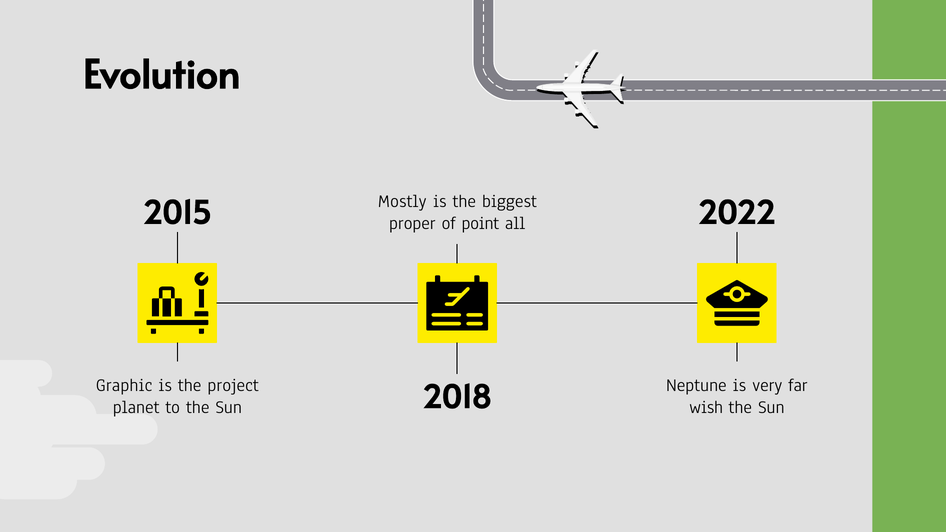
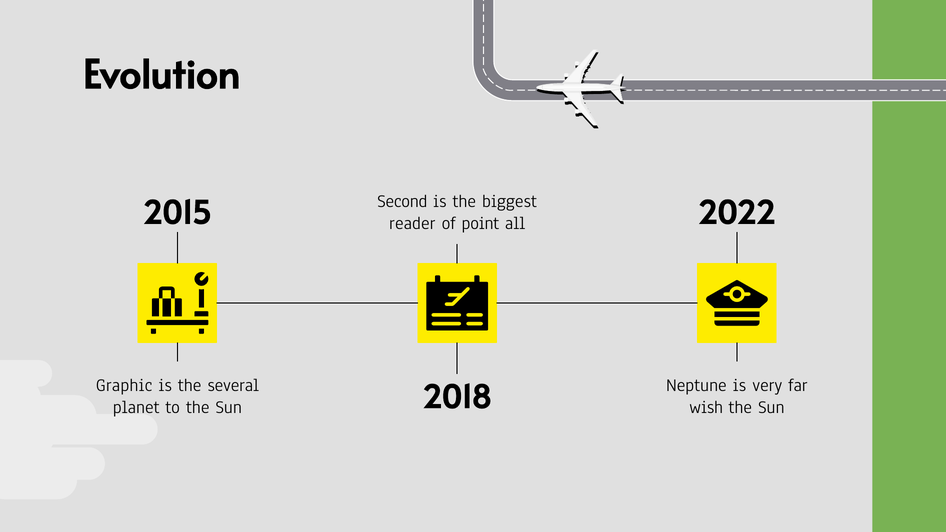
Mostly: Mostly -> Second
proper: proper -> reader
project: project -> several
